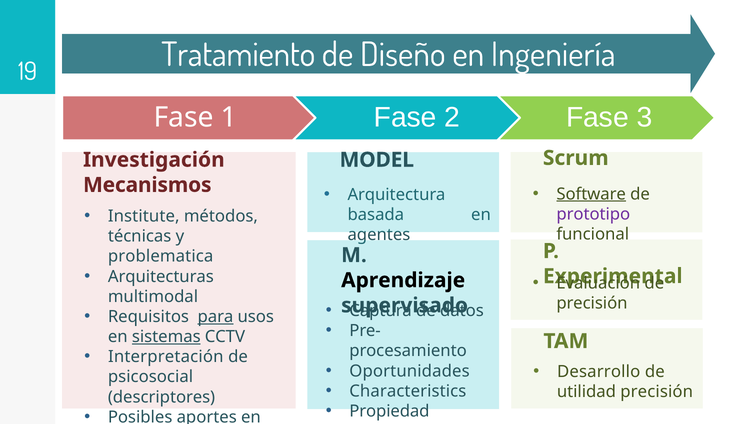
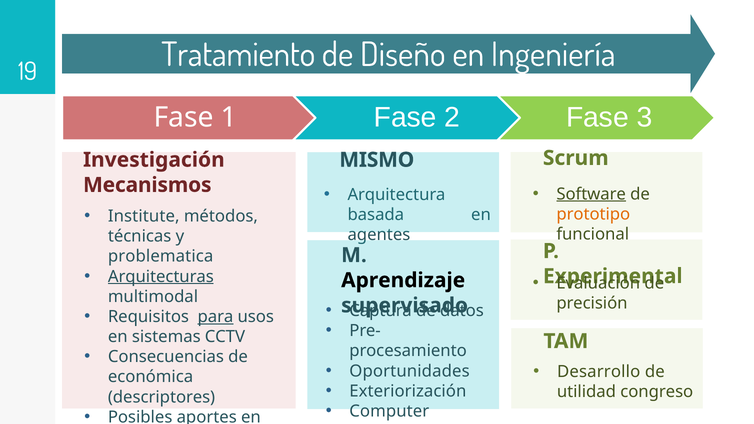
MODEL: MODEL -> MISMO
prototipo colour: purple -> orange
Arquitecturas underline: none -> present
sistemas underline: present -> none
Interpretación: Interpretación -> Consecuencias
psicosocial: psicosocial -> económica
Characteristics: Characteristics -> Exteriorización
utilidad precisión: precisión -> congreso
Propiedad: Propiedad -> Computer
